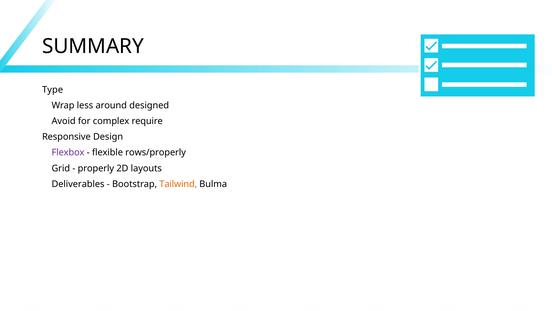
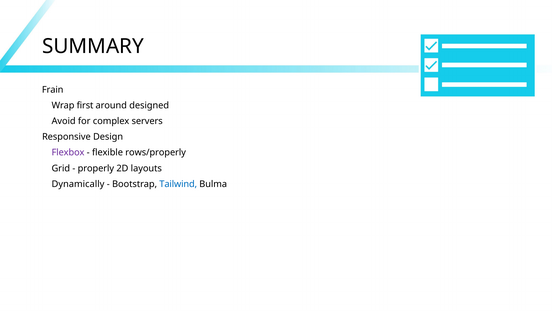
Type: Type -> Frain
less: less -> first
require: require -> servers
Deliverables: Deliverables -> Dynamically
Tailwind colour: orange -> blue
